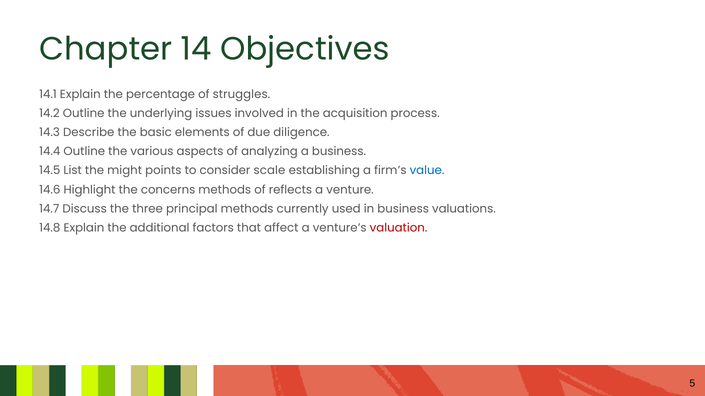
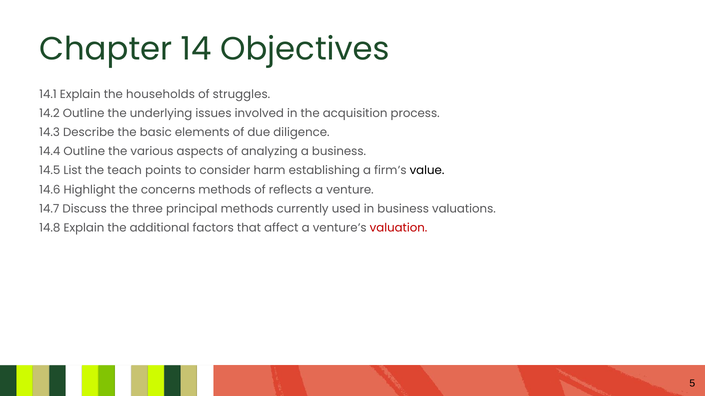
percentage: percentage -> households
might: might -> teach
scale: scale -> harm
value colour: blue -> black
